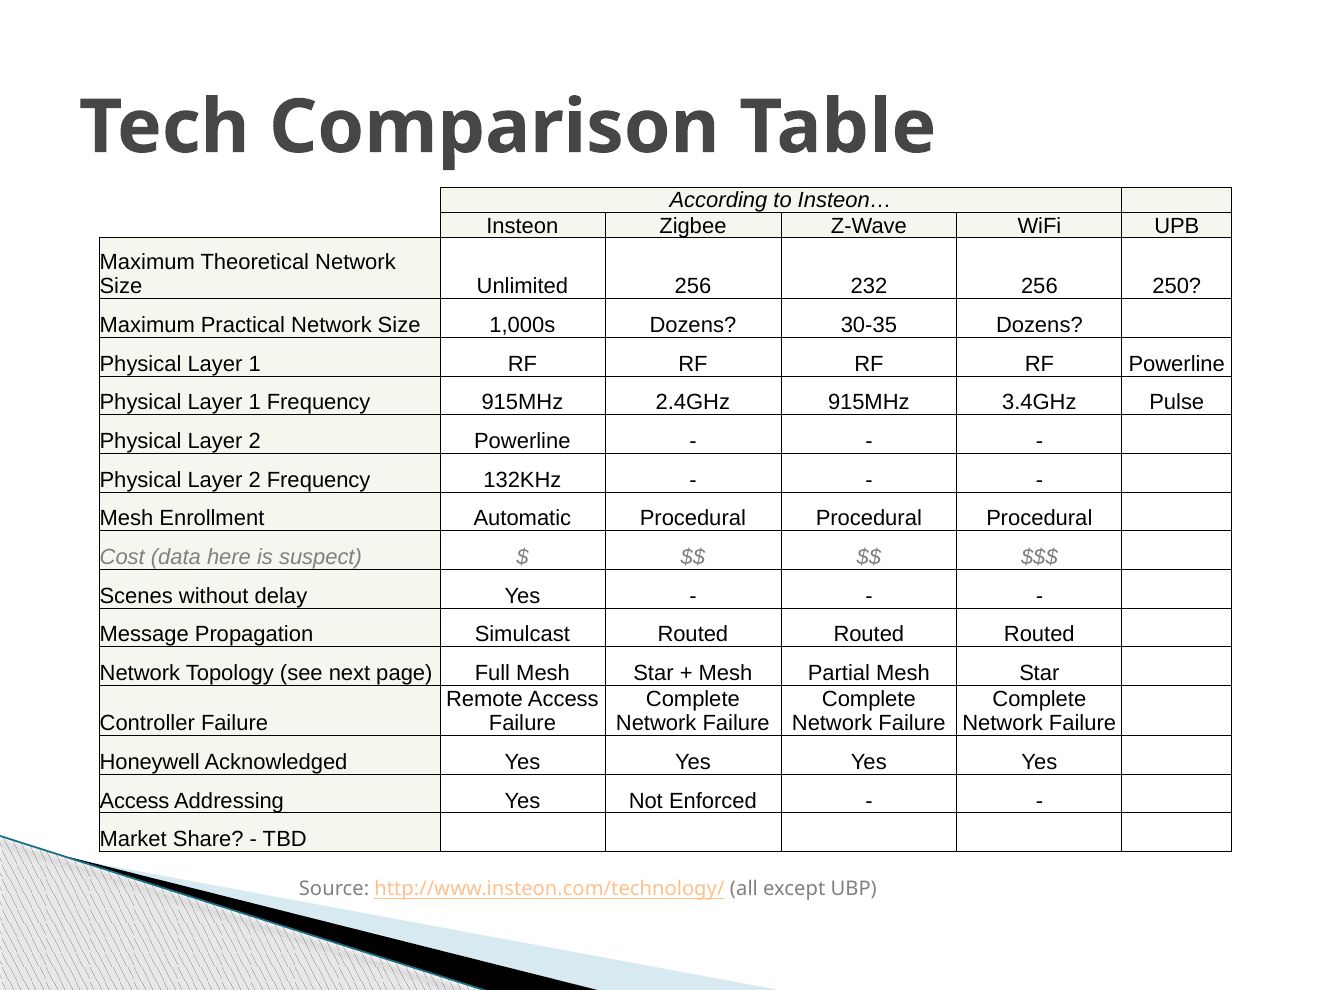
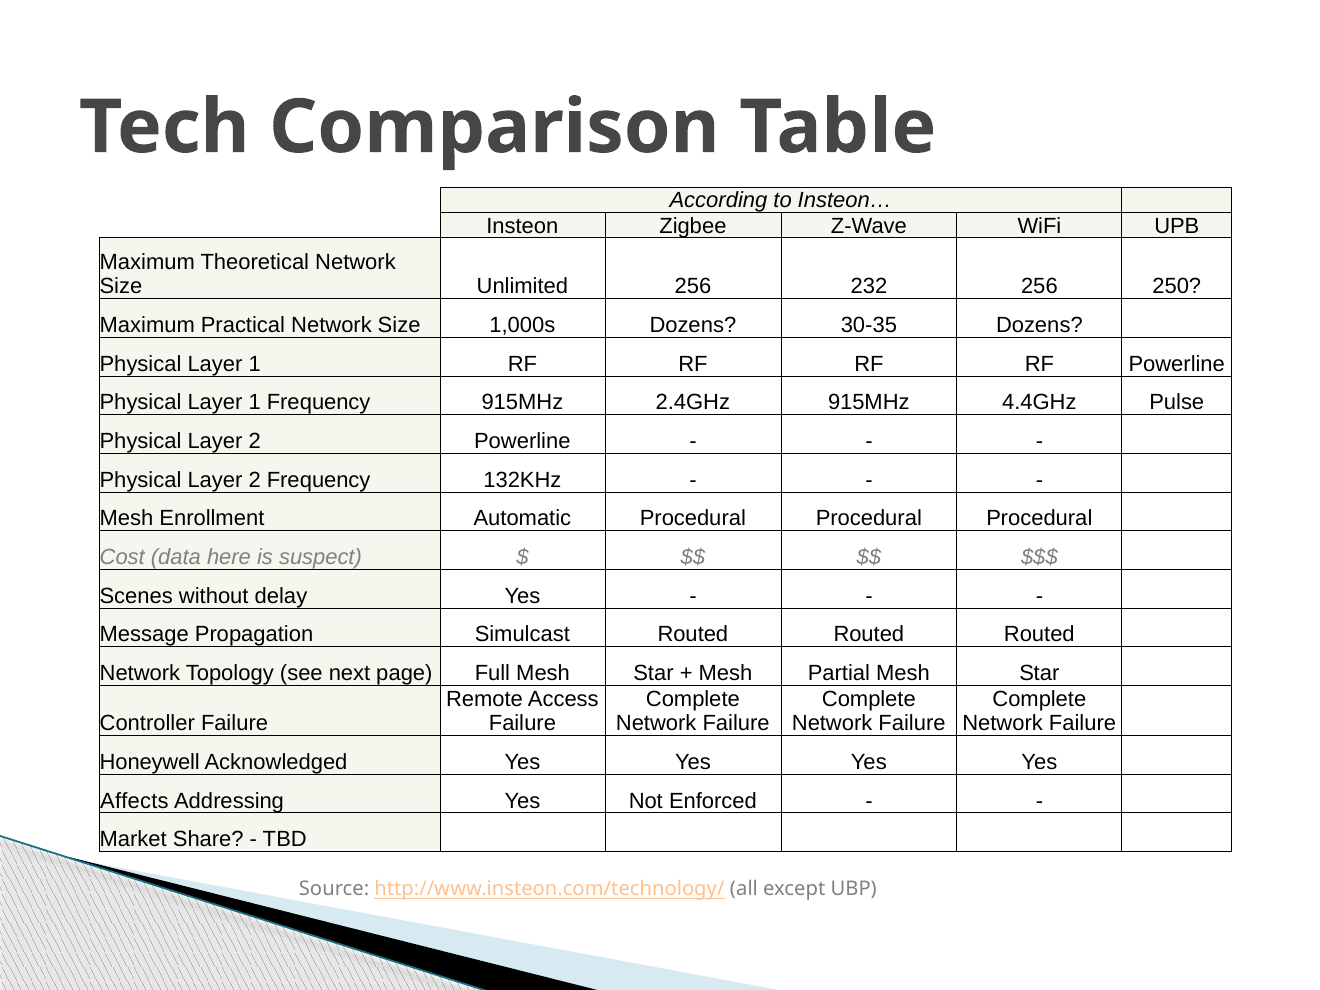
3.4GHz: 3.4GHz -> 4.4GHz
Access at (135, 801): Access -> Affects
